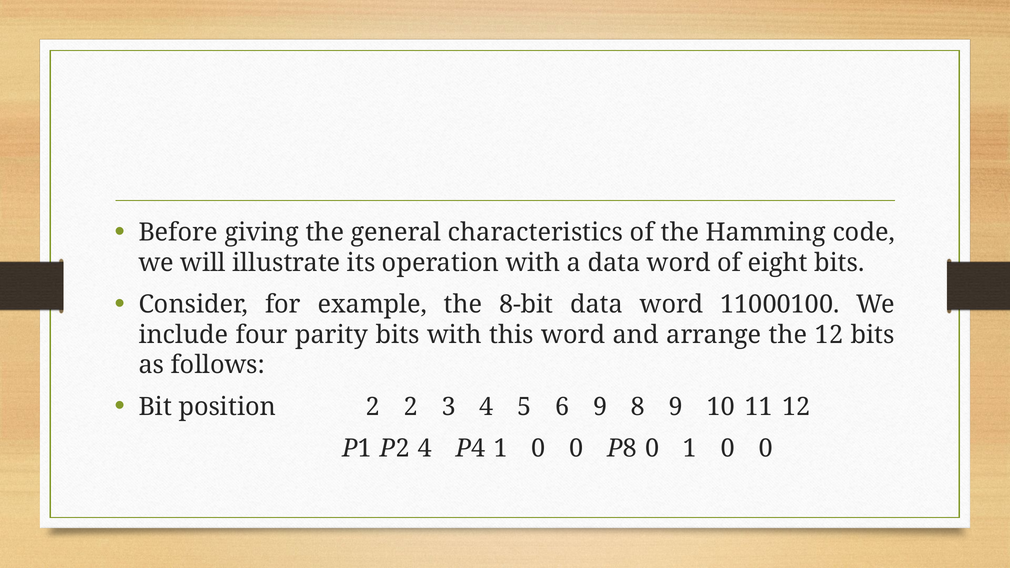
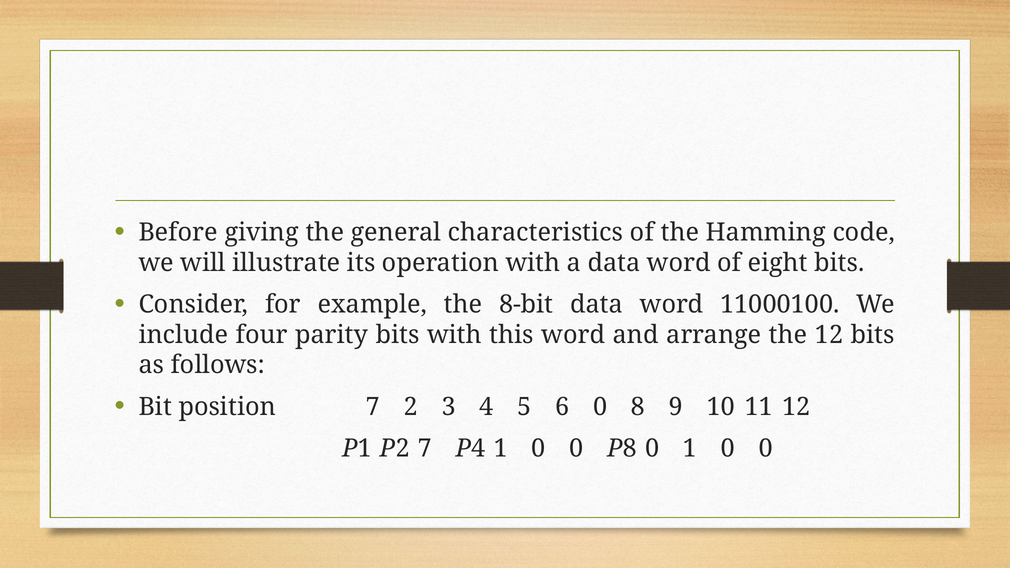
position 2: 2 -> 7
6 9: 9 -> 0
P2 4: 4 -> 7
